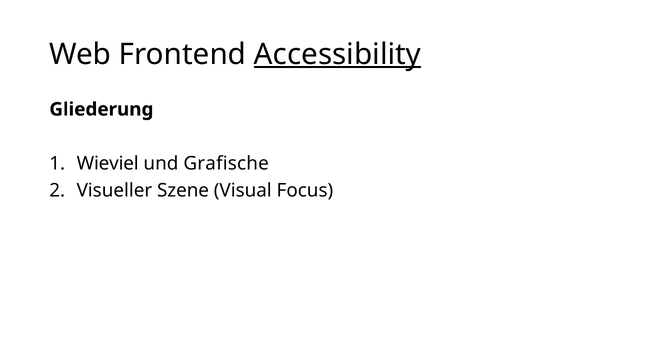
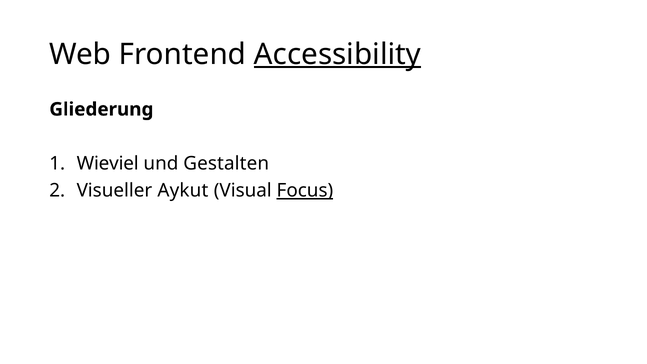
Grafische: Grafische -> Gestalten
Szene: Szene -> Aykut
Focus underline: none -> present
